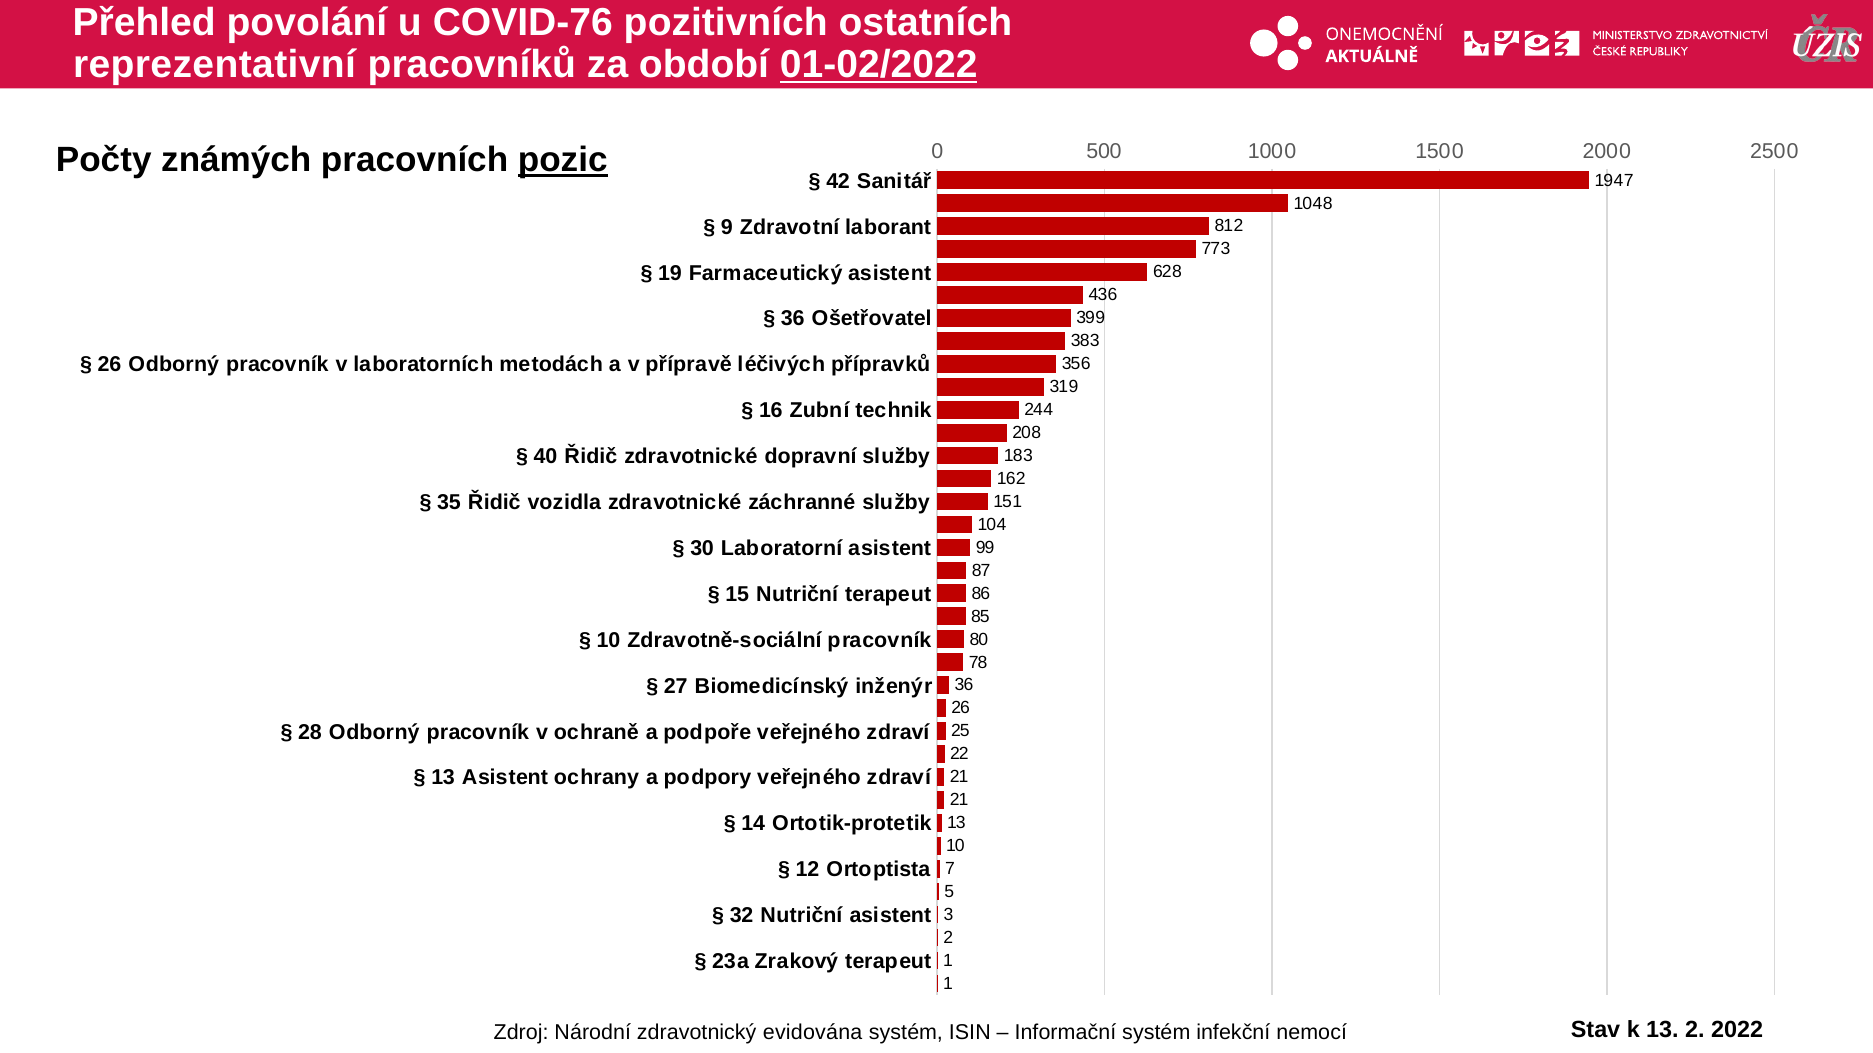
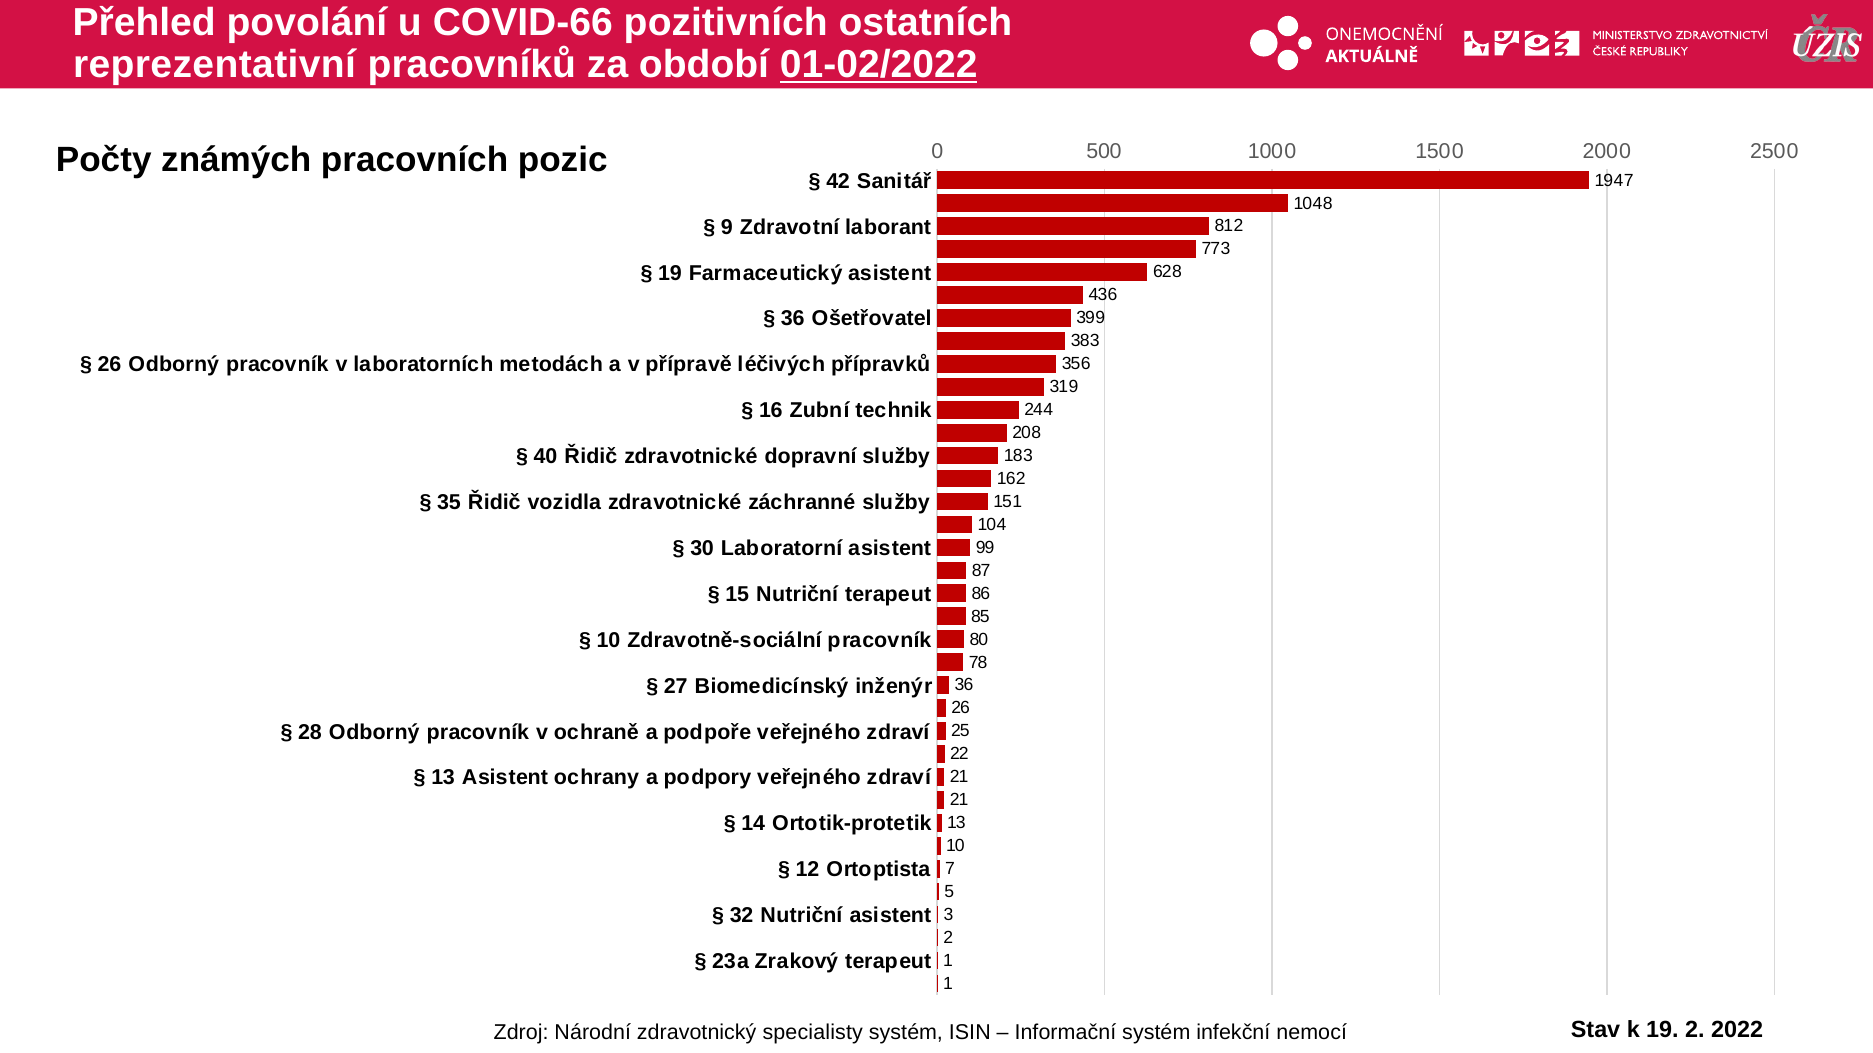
COVID-76: COVID-76 -> COVID-66
pozic underline: present -> none
k 13: 13 -> 19
evidována: evidována -> specialisty
